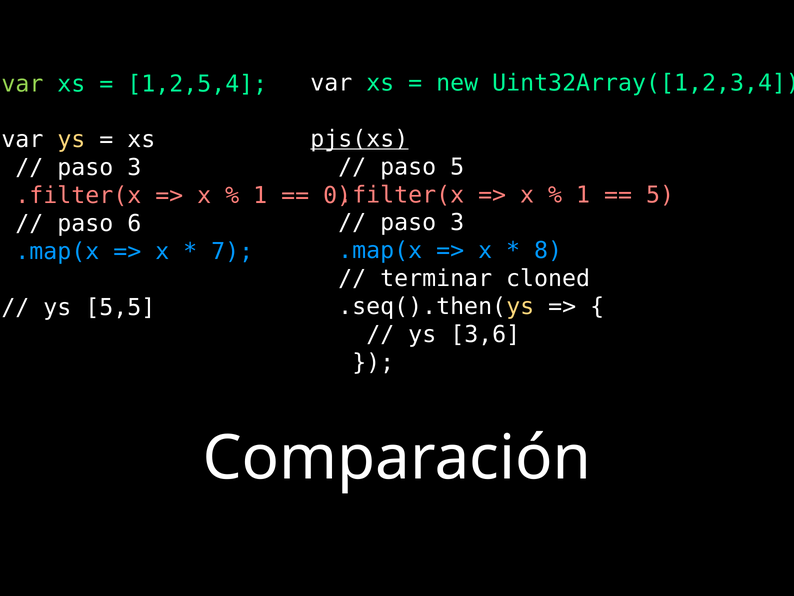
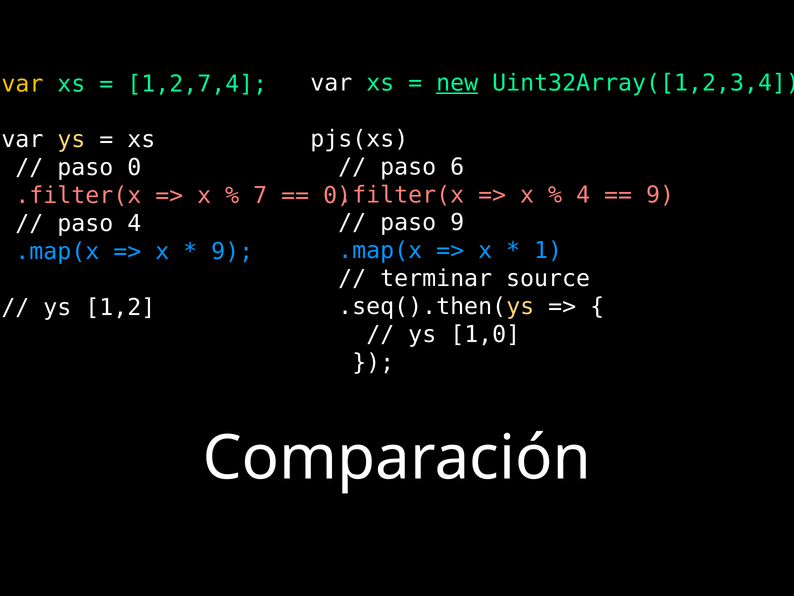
new underline: none -> present
var at (22, 84) colour: light green -> yellow
1,2,5,4: 1,2,5,4 -> 1,2,7,4
pjs(xs underline: present -> none
paso 5: 5 -> 6
3 at (134, 168): 3 -> 0
1 at (583, 195): 1 -> 4
5 at (660, 195): 5 -> 9
1 at (260, 195): 1 -> 7
3 at (457, 223): 3 -> 9
paso 6: 6 -> 4
8: 8 -> 1
7 at (232, 251): 7 -> 9
cloned: cloned -> source
5,5: 5,5 -> 1,2
3,6: 3,6 -> 1,0
